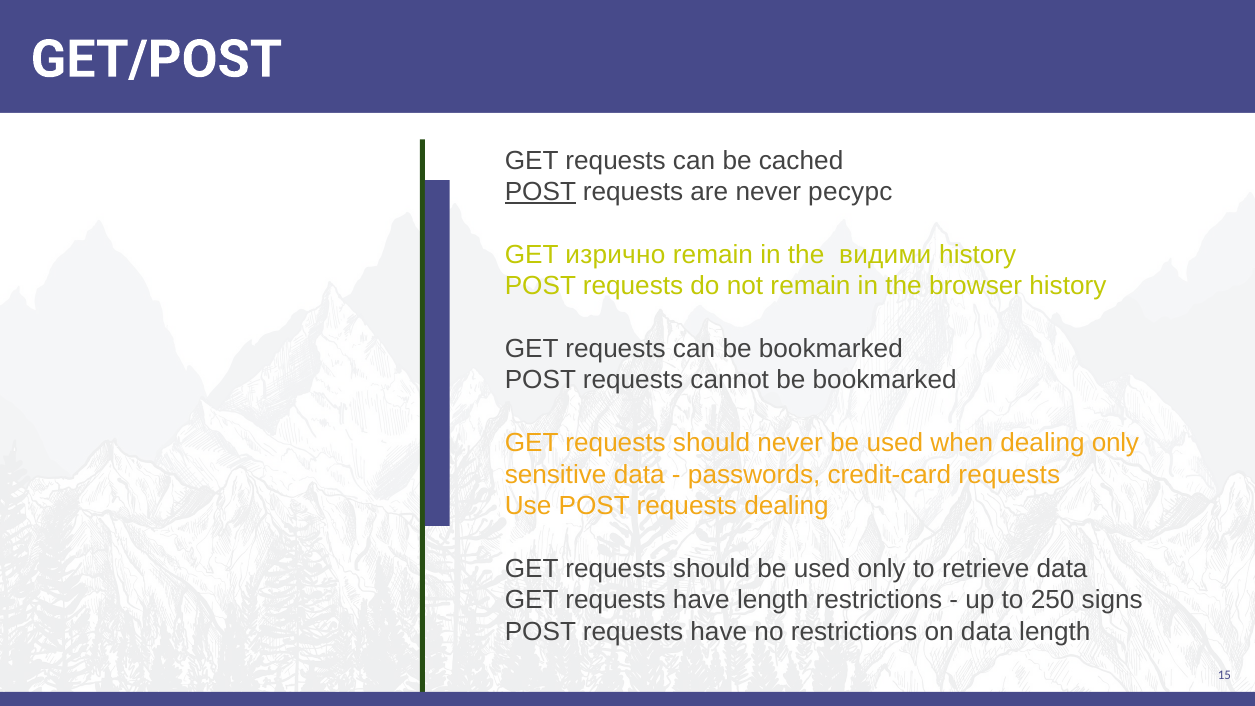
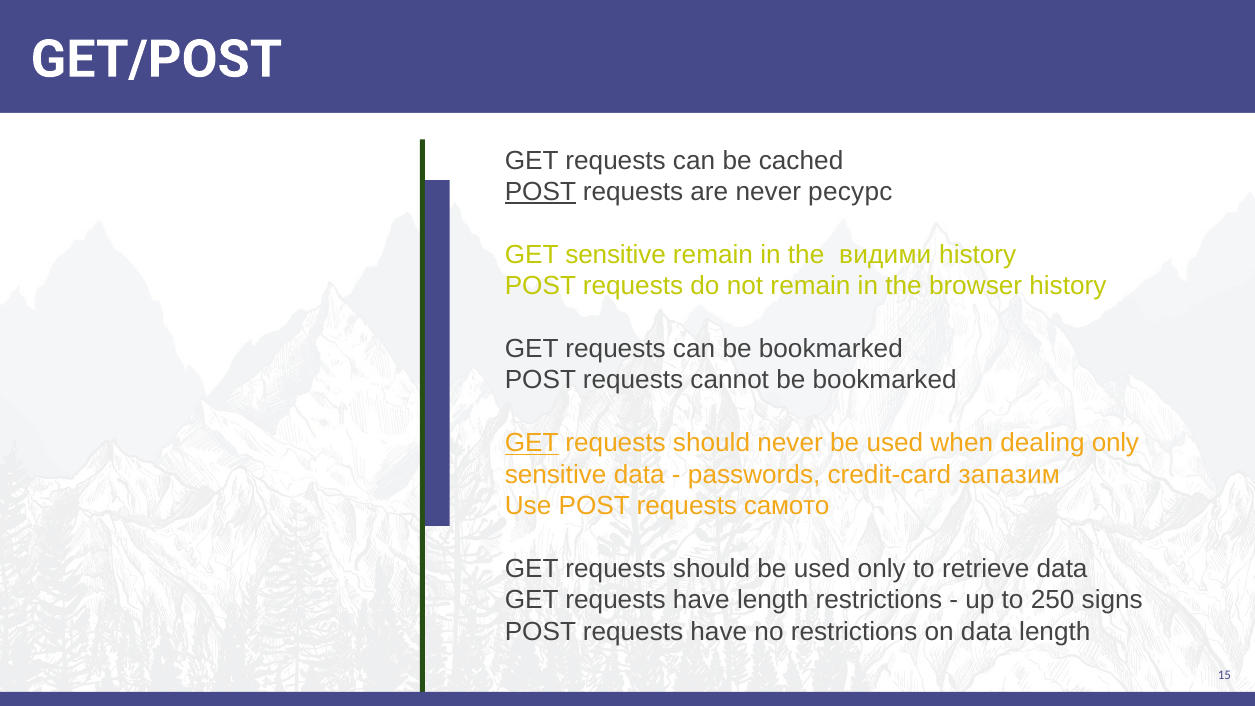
GET изрично: изрично -> sensitive
GET at (532, 443) underline: none -> present
credit-card requests: requests -> запазим
requests dealing: dealing -> самото
